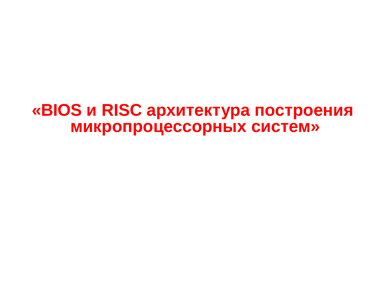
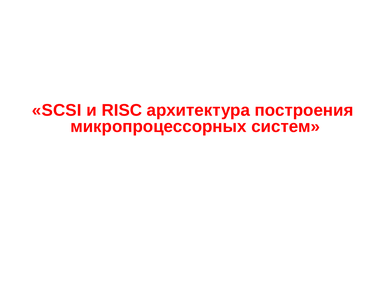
BIOS: BIOS -> SCSI
